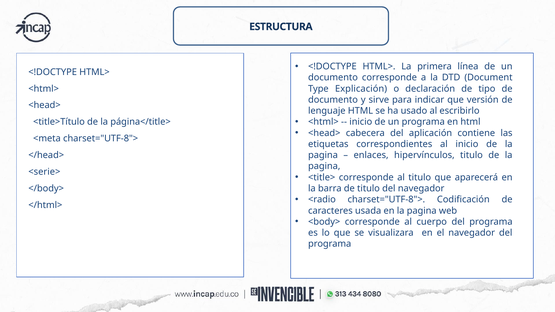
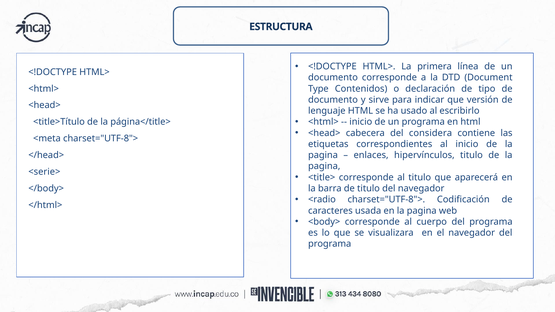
Explicación: Explicación -> Contenidos
aplicación: aplicación -> considera
